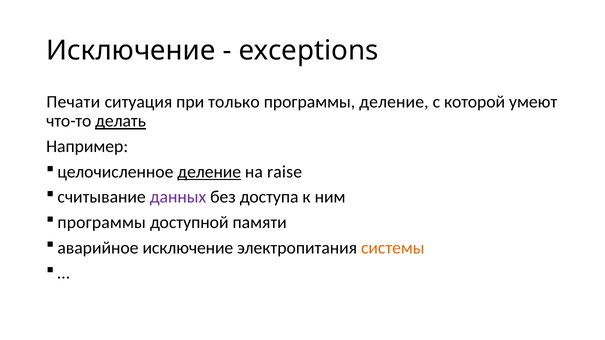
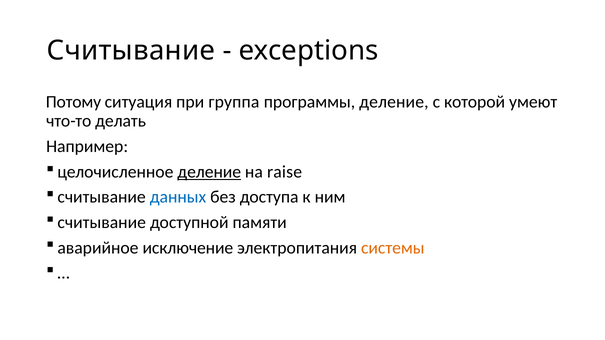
Исключение at (131, 51): Исключение -> Считывание
Печати: Печати -> Потому
только: только -> группа
делать underline: present -> none
данных colour: purple -> blue
программы at (102, 223): программы -> считывание
